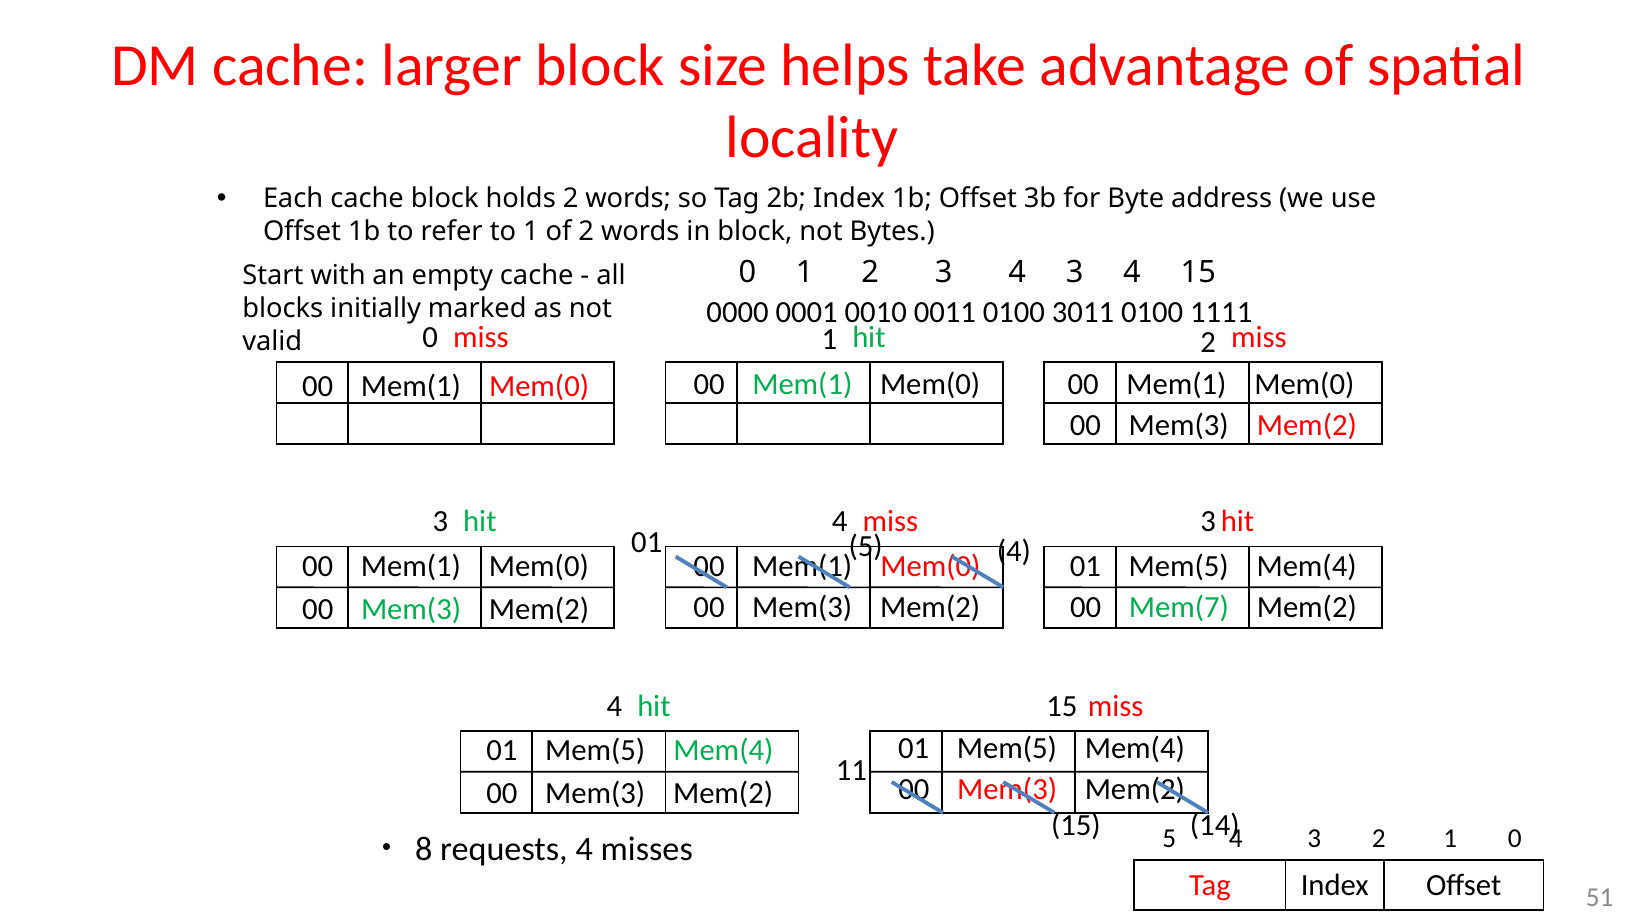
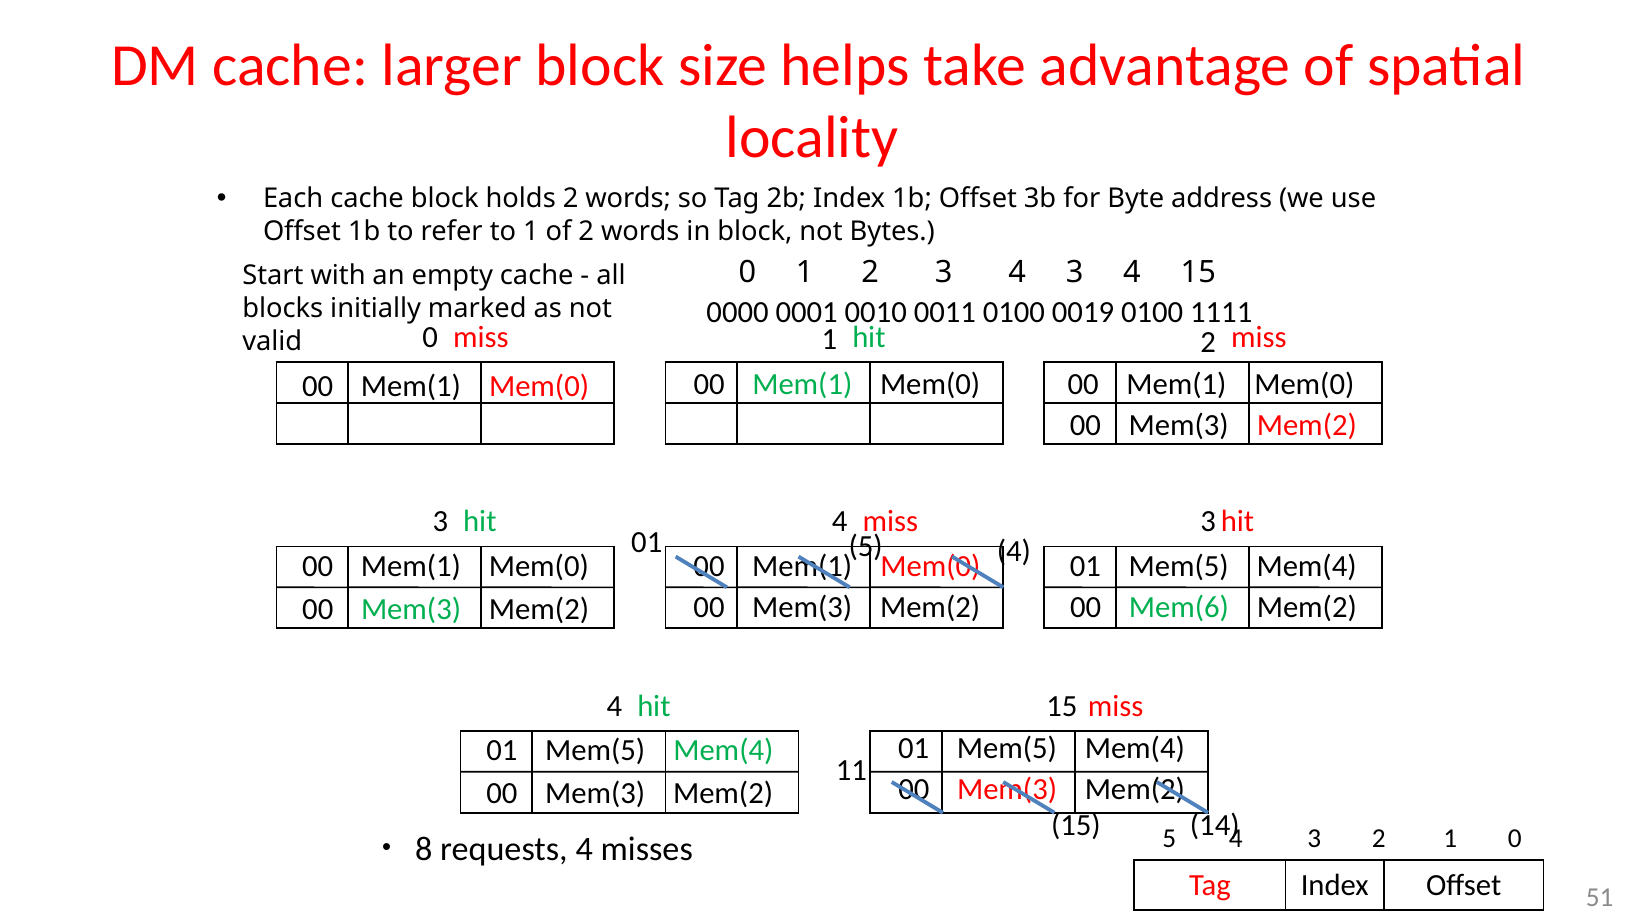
3011: 3011 -> 0019
Mem(7: Mem(7 -> Mem(6
